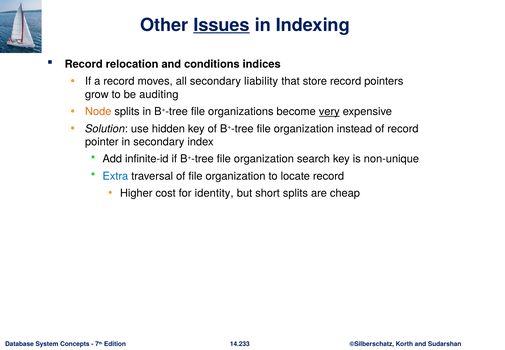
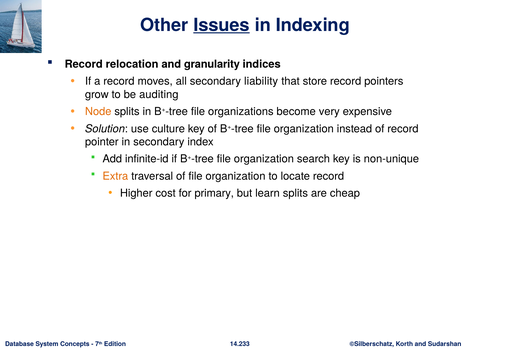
conditions: conditions -> granularity
very underline: present -> none
hidden: hidden -> culture
Extra colour: blue -> orange
identity: identity -> primary
short: short -> learn
